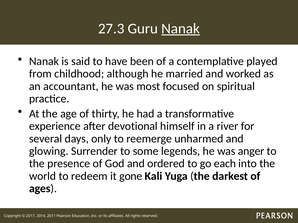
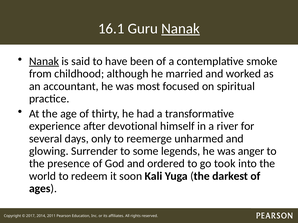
27.3: 27.3 -> 16.1
Nanak at (44, 61) underline: none -> present
played: played -> smoke
each: each -> took
gone: gone -> soon
